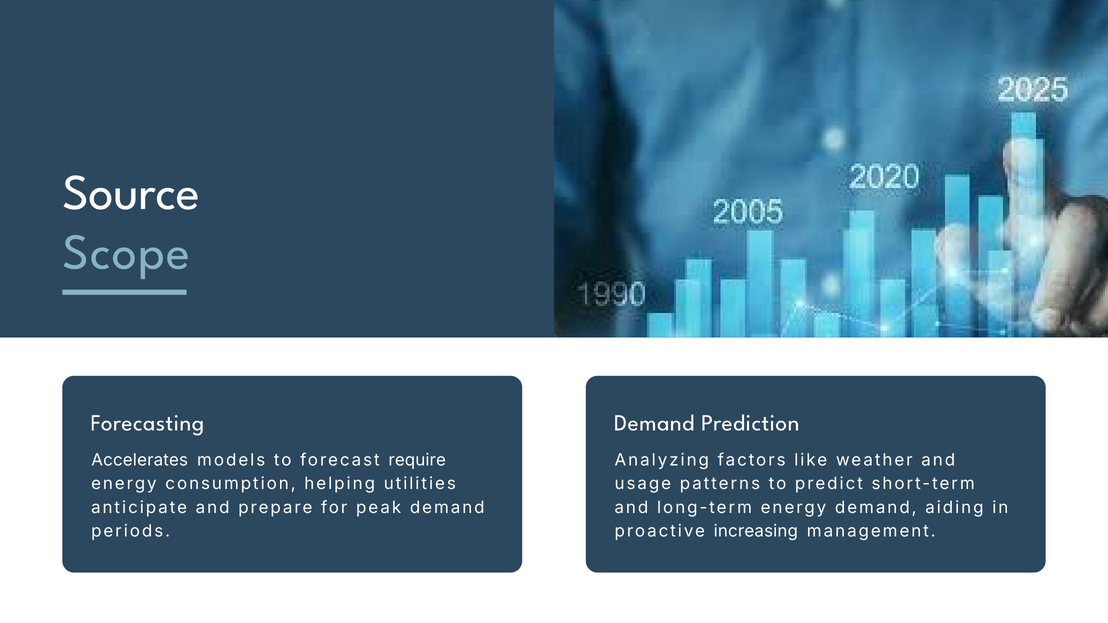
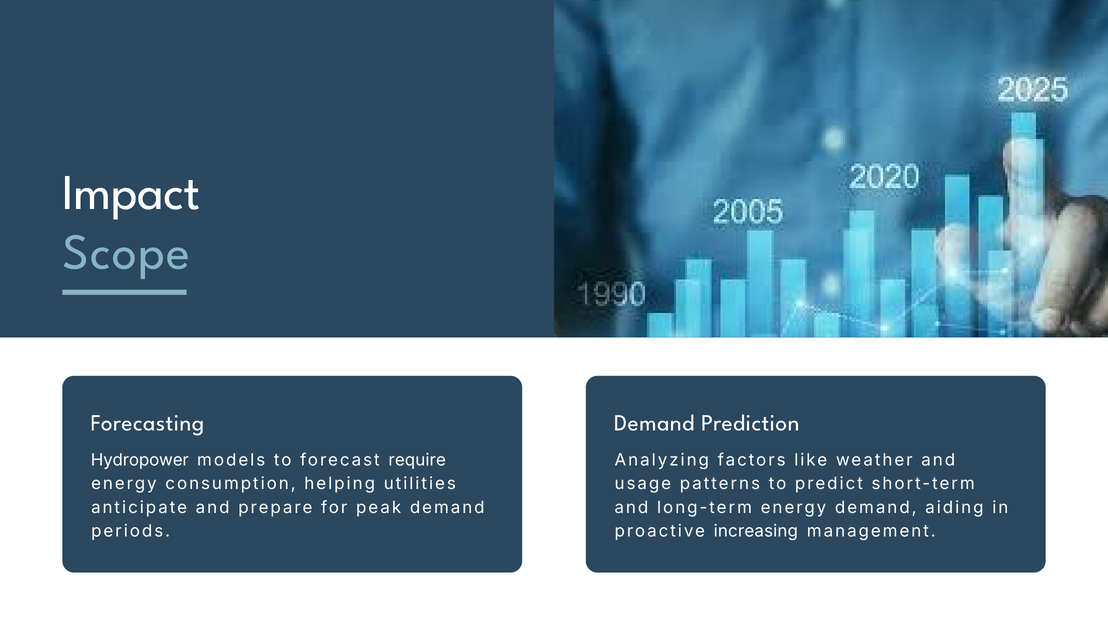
Source: Source -> Impact
Accelerates: Accelerates -> Hydropower
